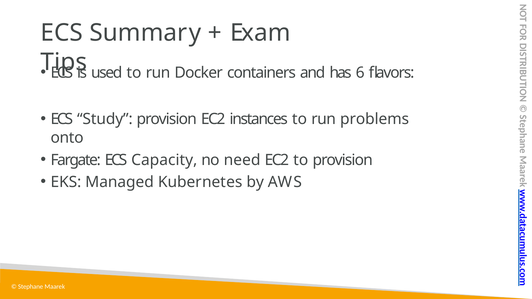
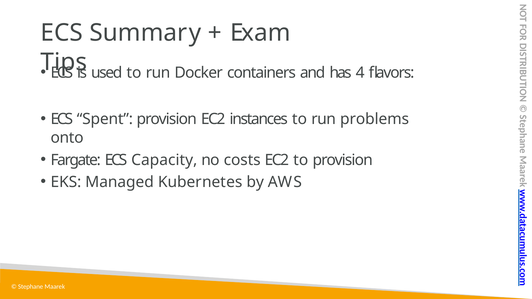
6: 6 -> 4
Study: Study -> Spent
need: need -> costs
